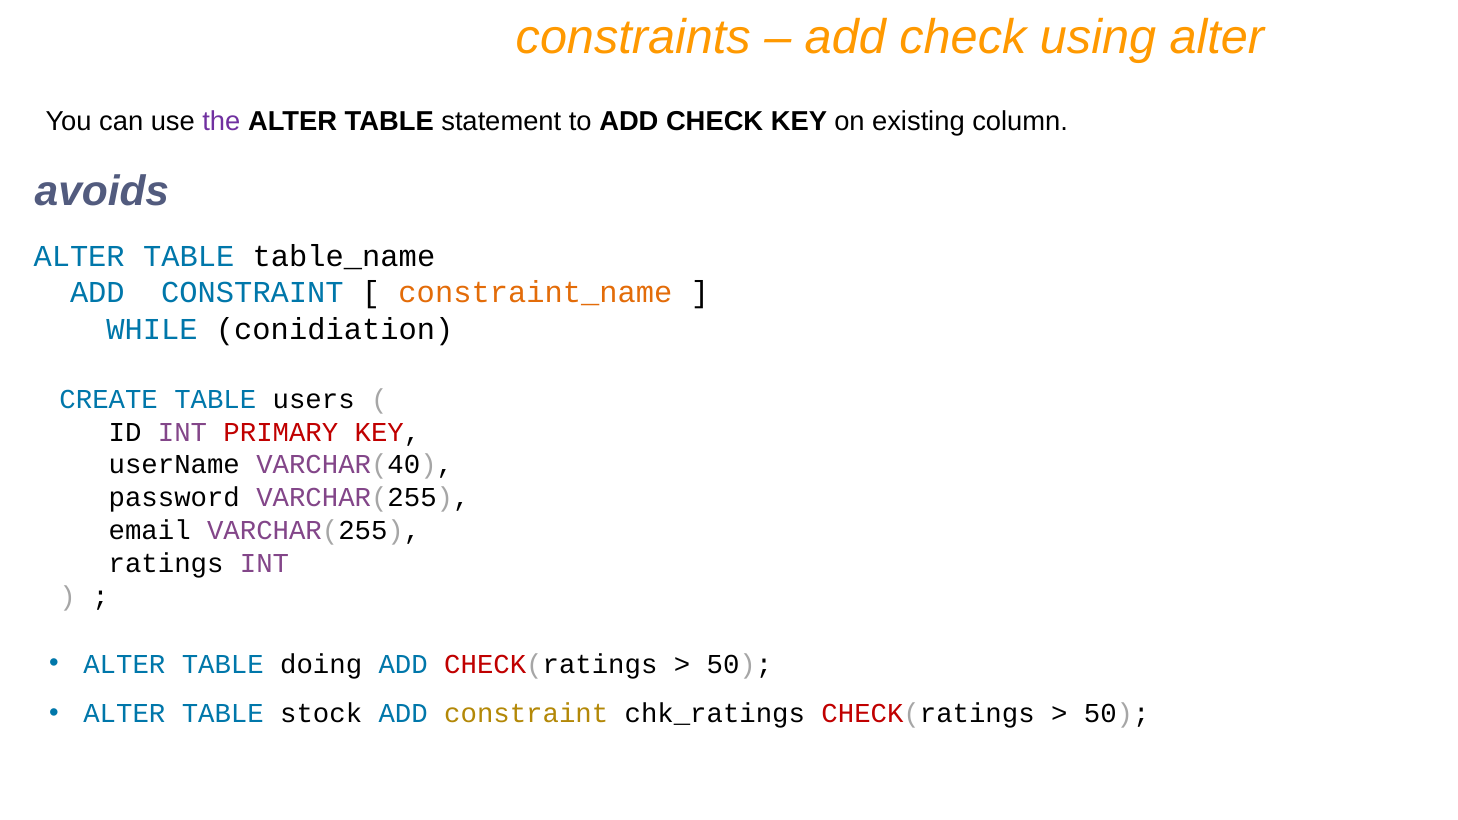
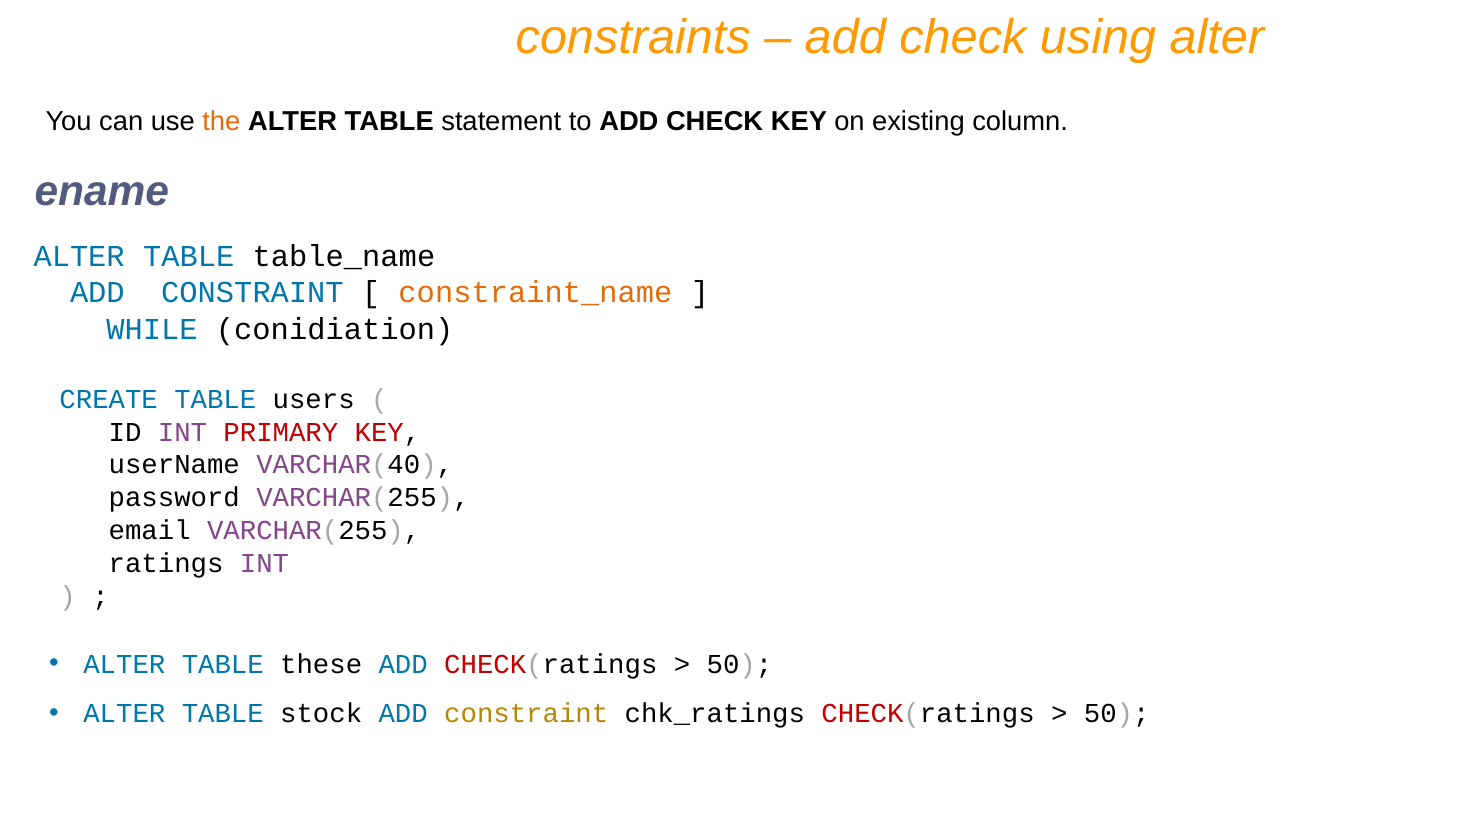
the colour: purple -> orange
avoids: avoids -> ename
doing: doing -> these
